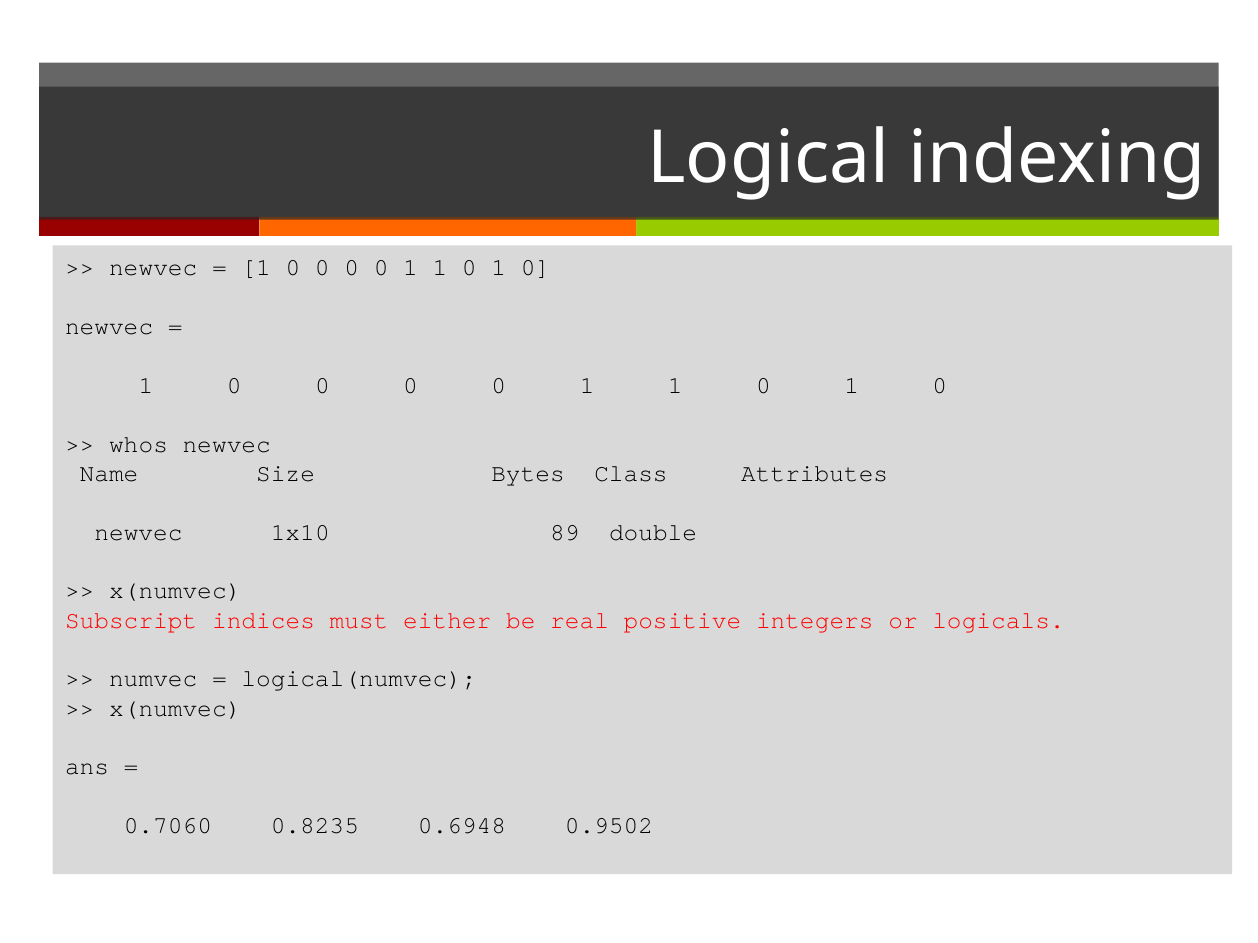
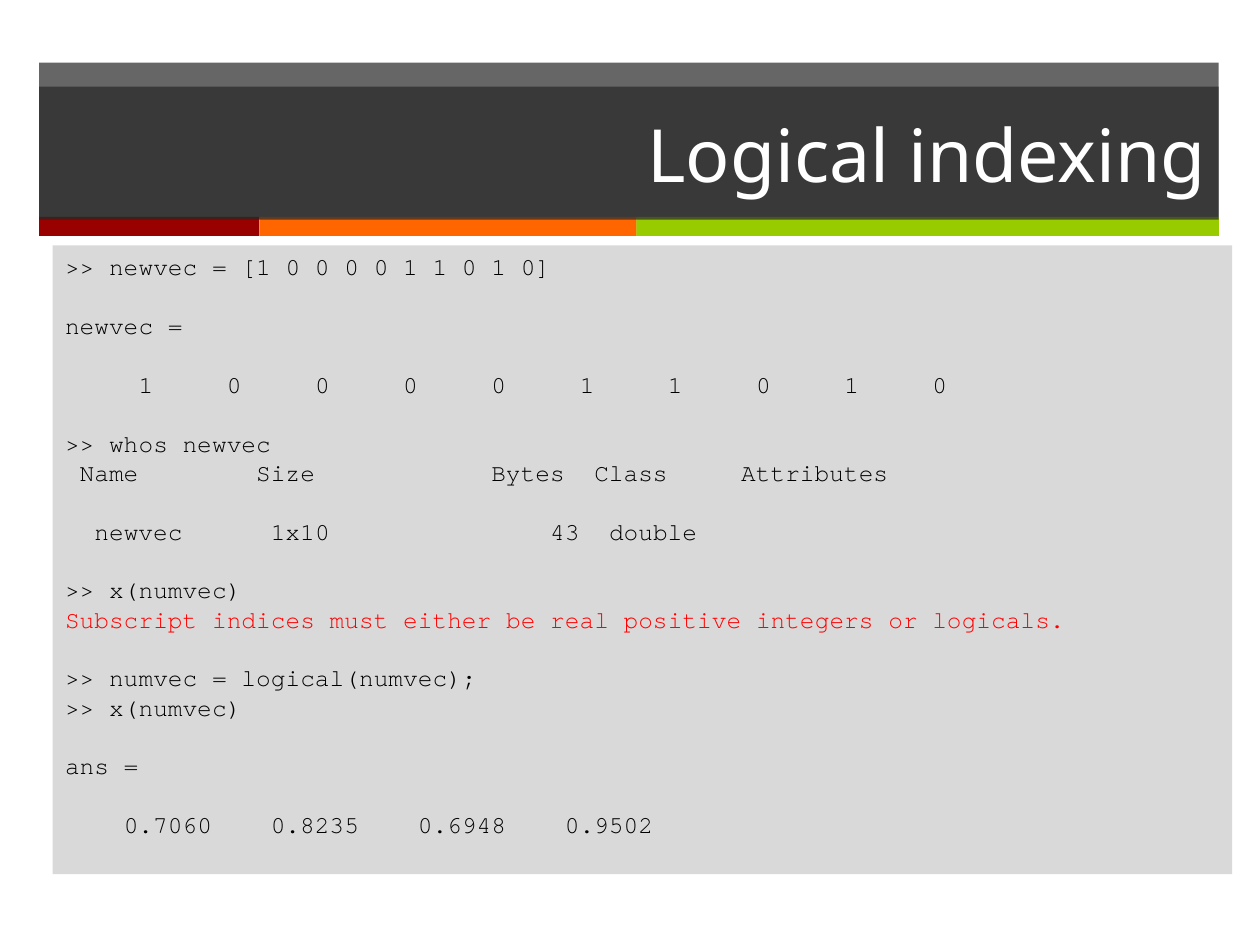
89: 89 -> 43
